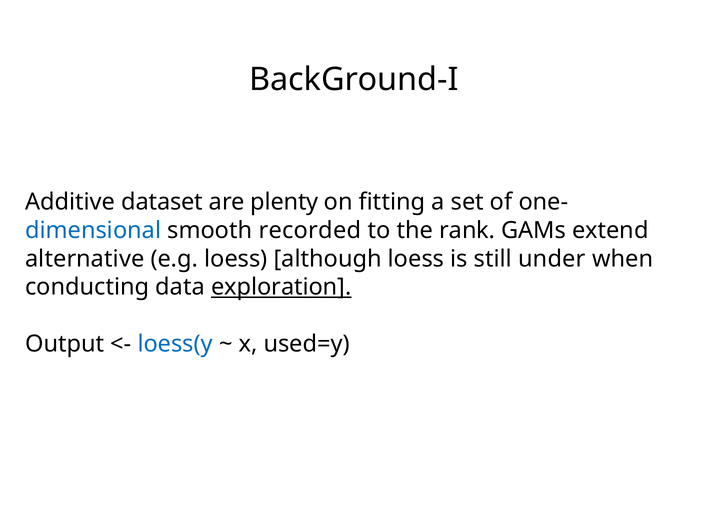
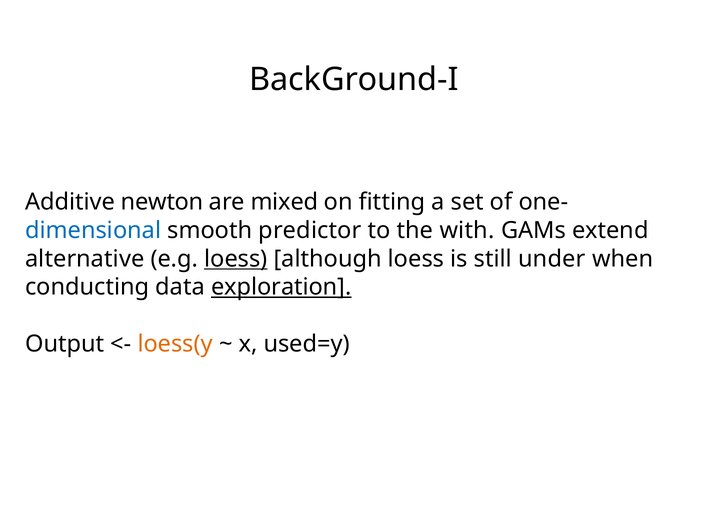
dataset: dataset -> newton
plenty: plenty -> mixed
recorded: recorded -> predictor
rank: rank -> with
loess at (236, 259) underline: none -> present
loess(y colour: blue -> orange
